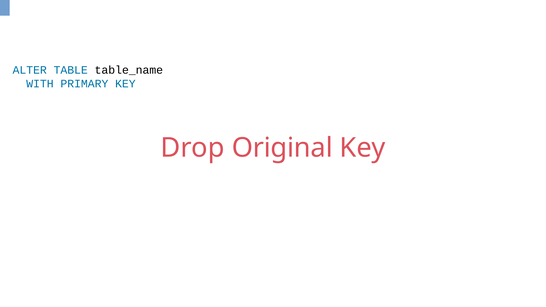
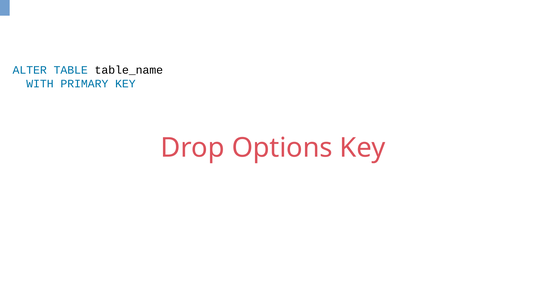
Original: Original -> Options
